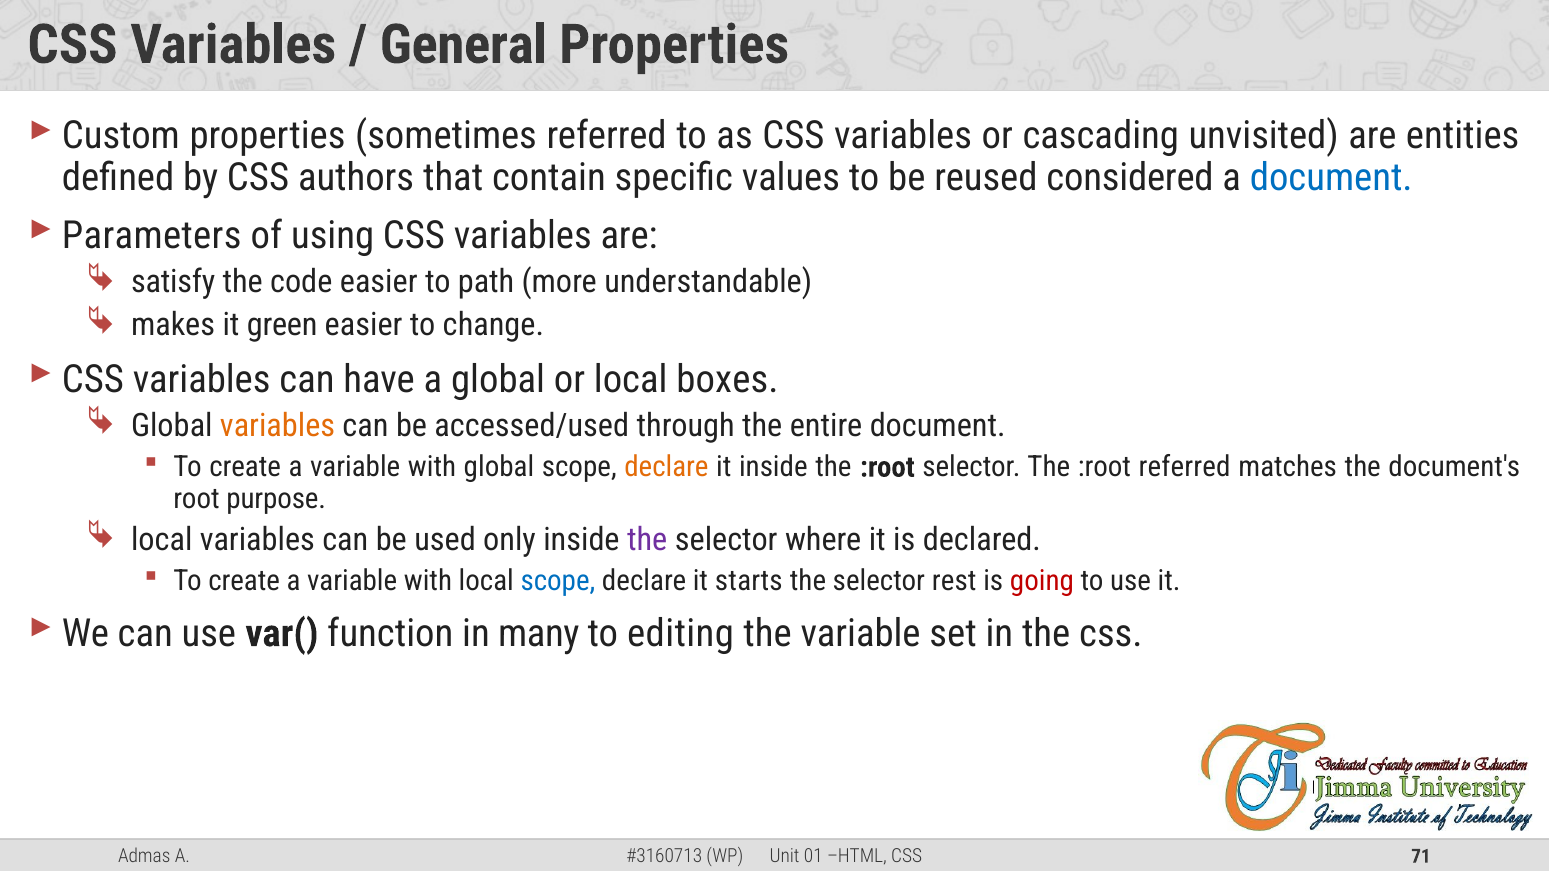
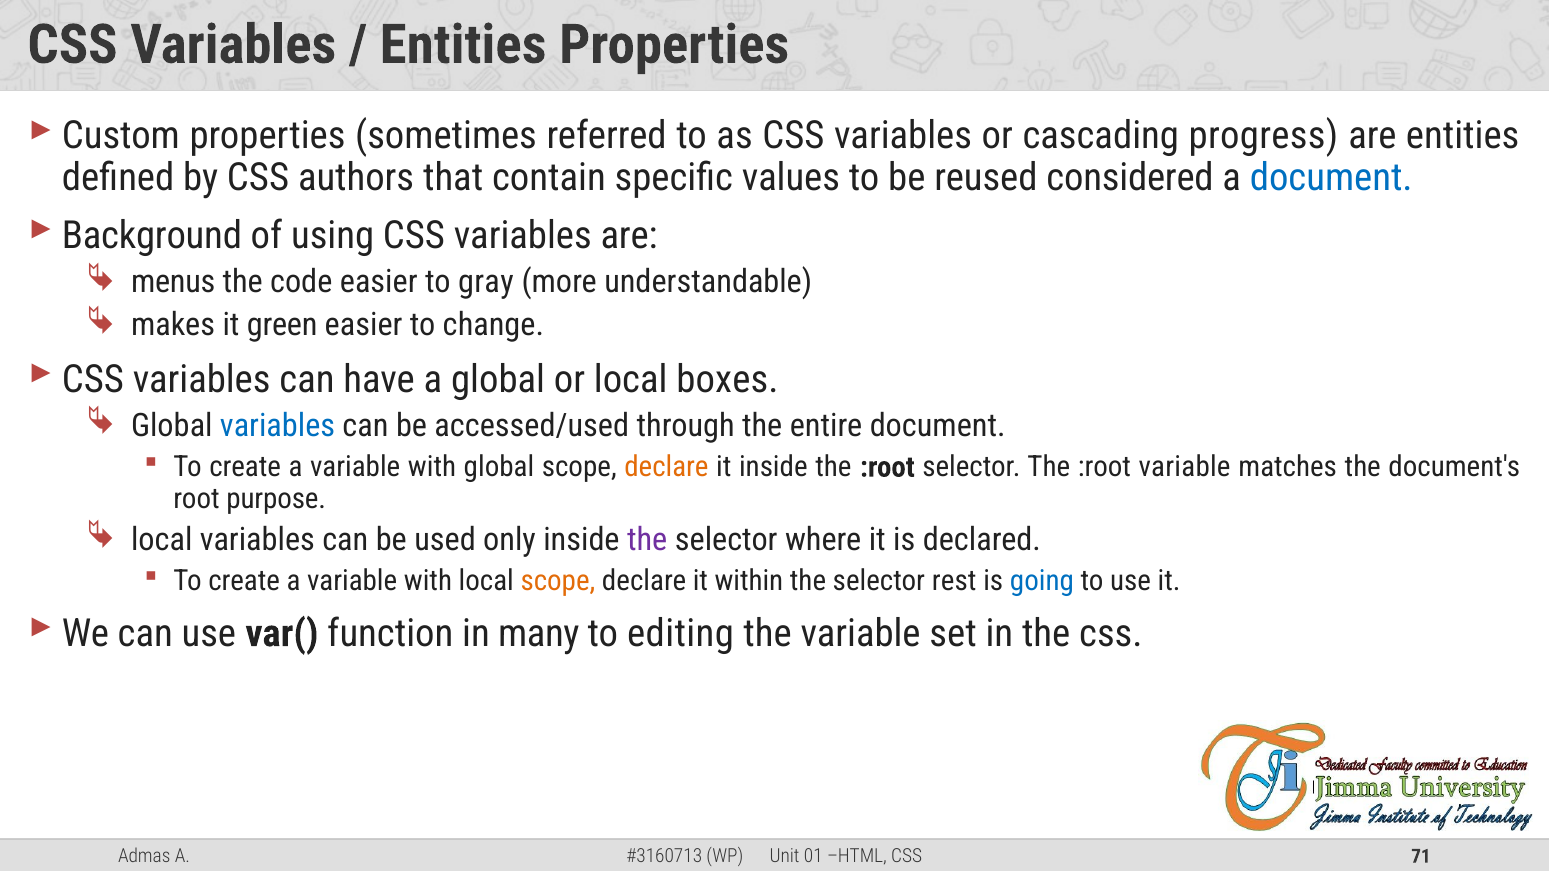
General at (463, 45): General -> Entities
unvisited: unvisited -> progress
Parameters: Parameters -> Background
satisfy: satisfy -> menus
path: path -> gray
variables at (278, 426) colour: orange -> blue
:root referred: referred -> variable
scope at (558, 581) colour: blue -> orange
starts: starts -> within
going colour: red -> blue
